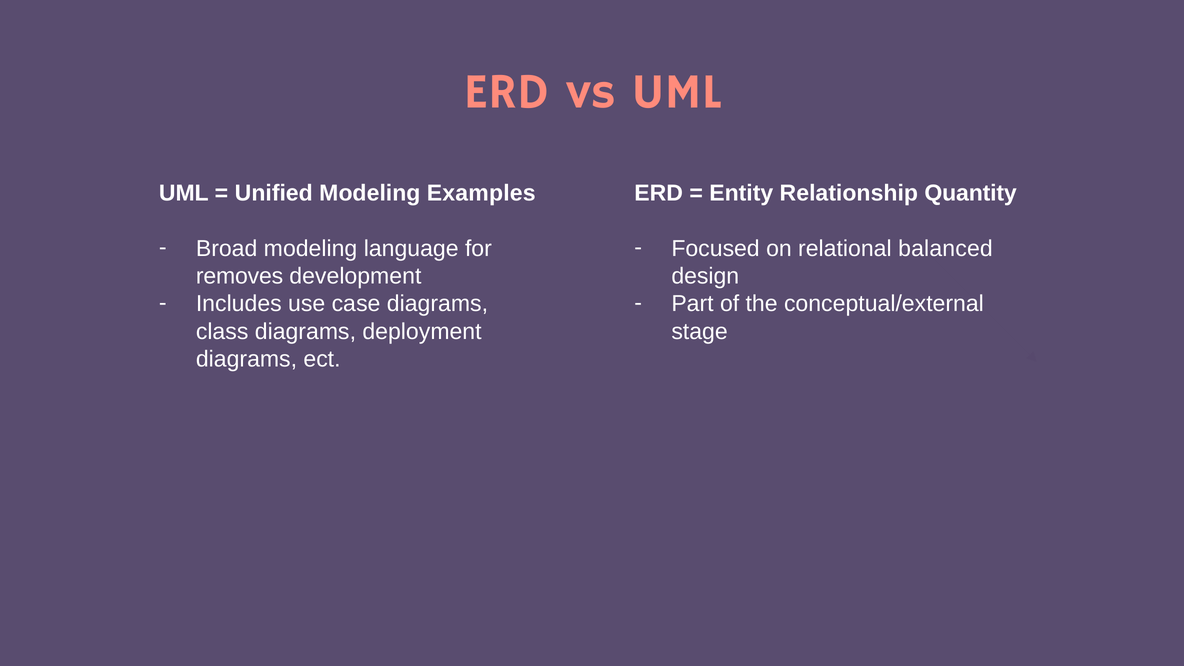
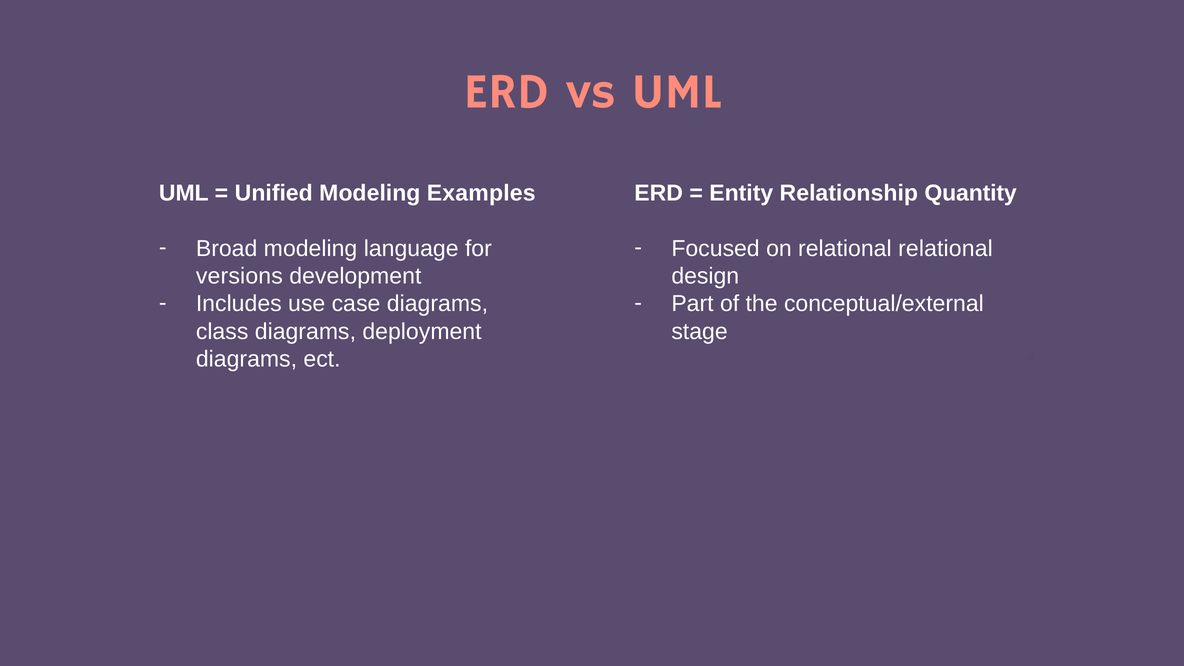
relational balanced: balanced -> relational
removes: removes -> versions
